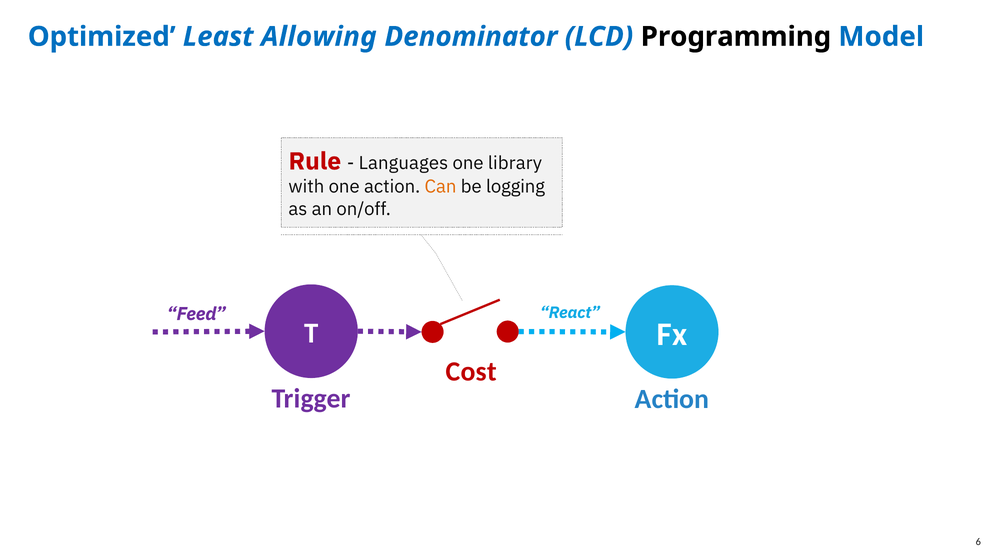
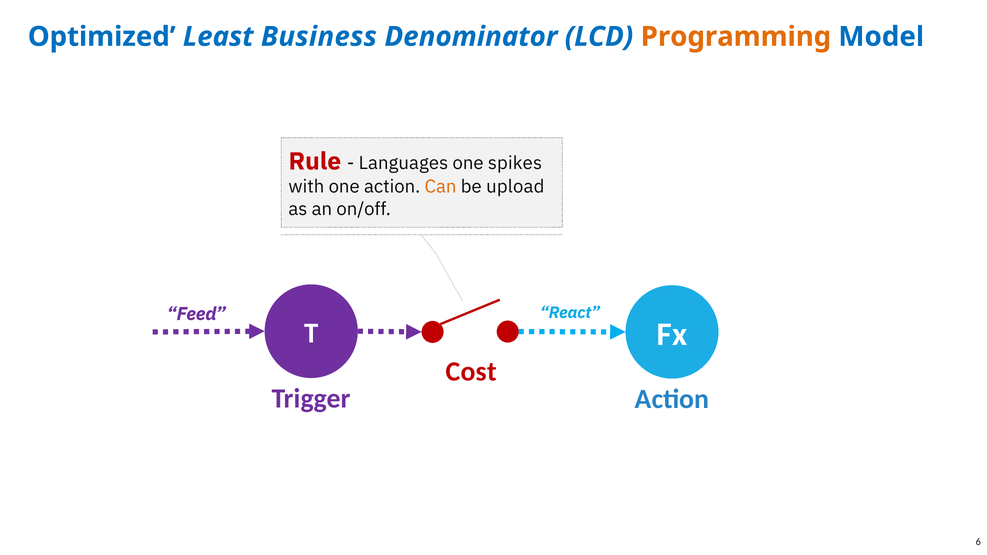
Allowing: Allowing -> Business
Programming colour: black -> orange
library: library -> spikes
logging: logging -> upload
